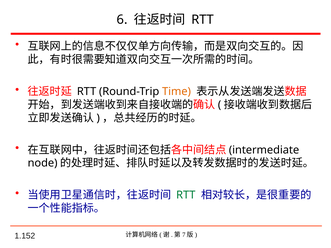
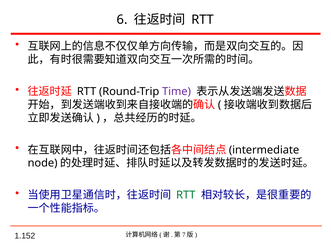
Time colour: orange -> purple
